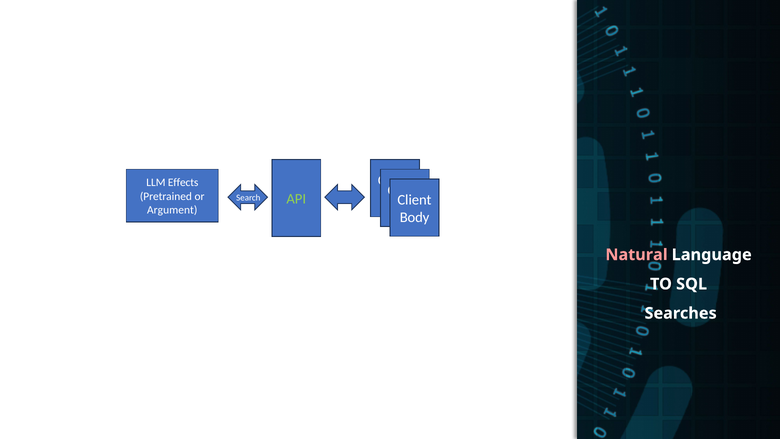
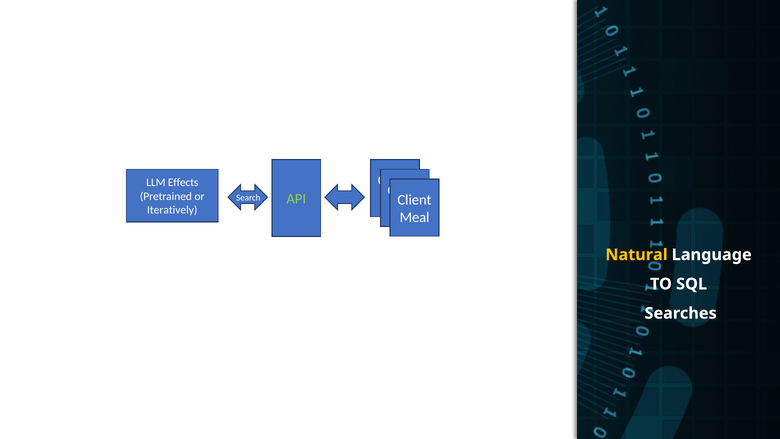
Argument: Argument -> Iteratively
Body: Body -> Meal
Natural colour: pink -> yellow
